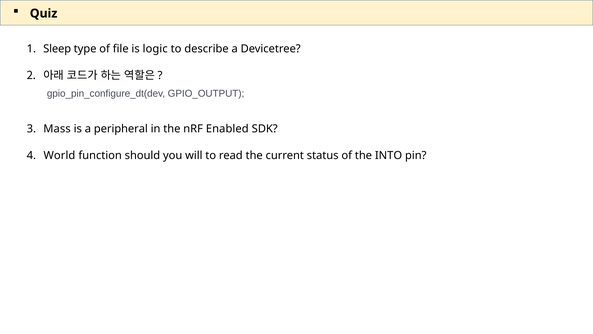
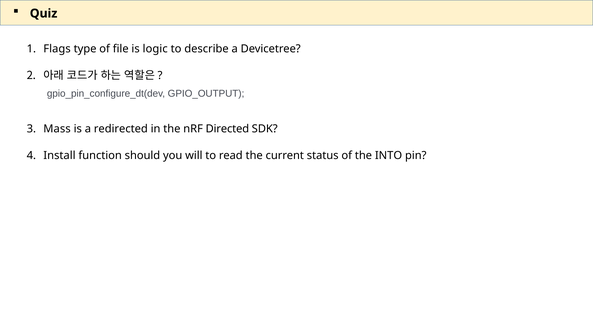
Sleep: Sleep -> Flags
peripheral: peripheral -> redirected
Enabled: Enabled -> Directed
World: World -> Install
